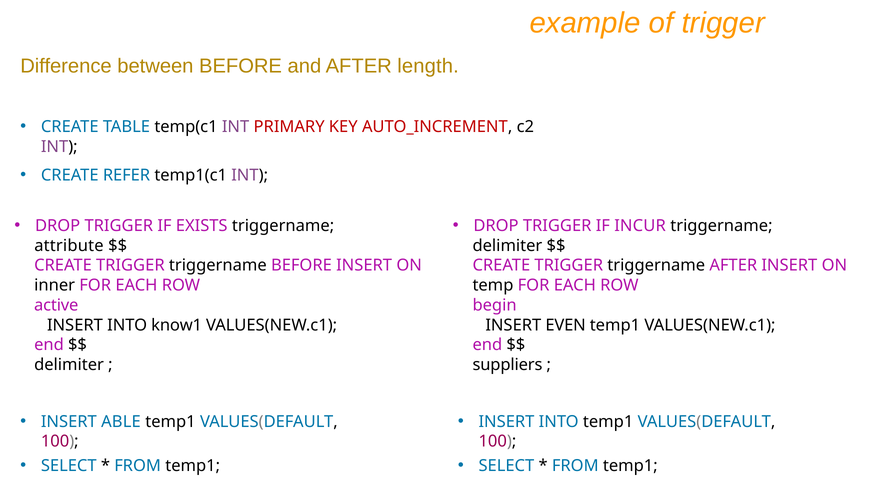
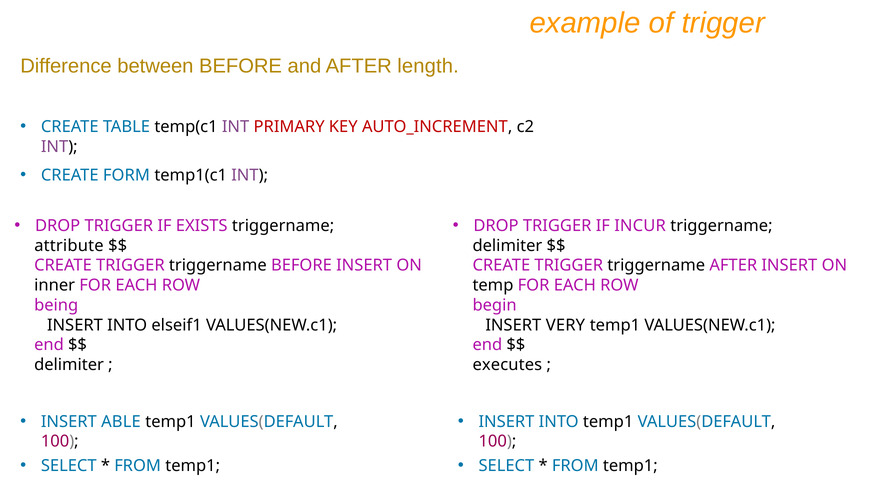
REFER: REFER -> FORM
active: active -> being
know1: know1 -> elseif1
EVEN: EVEN -> VERY
suppliers: suppliers -> executes
